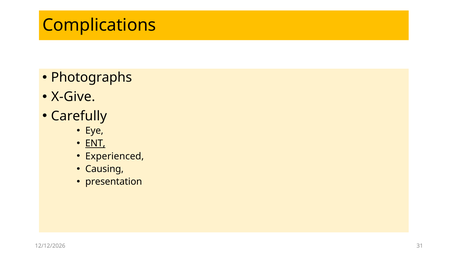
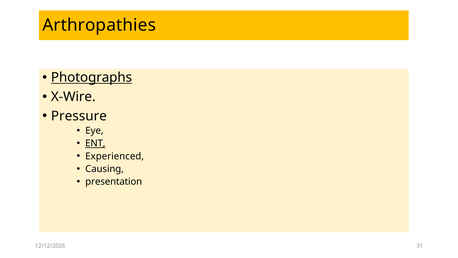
Complications: Complications -> Arthropathies
Photographs underline: none -> present
X-Give: X-Give -> X-Wire
Carefully: Carefully -> Pressure
